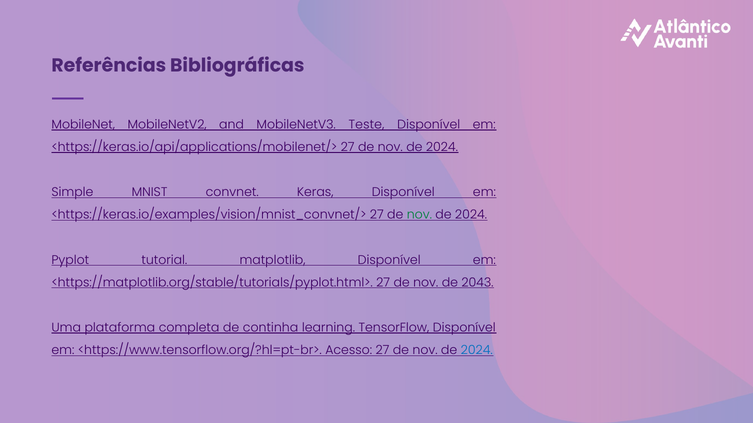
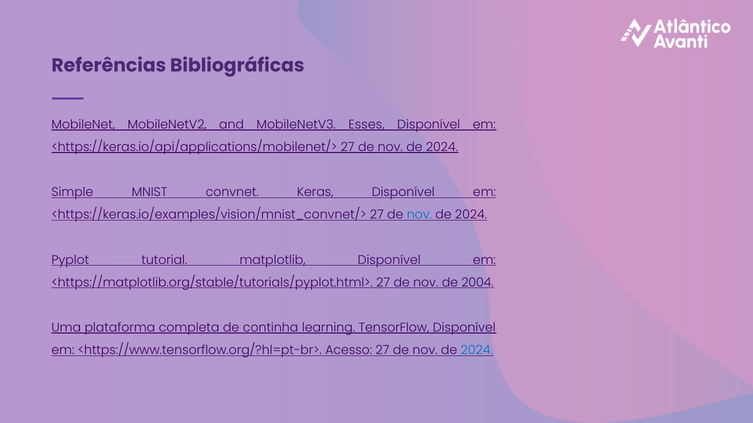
Teste: Teste -> Esses
nov at (419, 215) colour: green -> blue
2043: 2043 -> 2004
